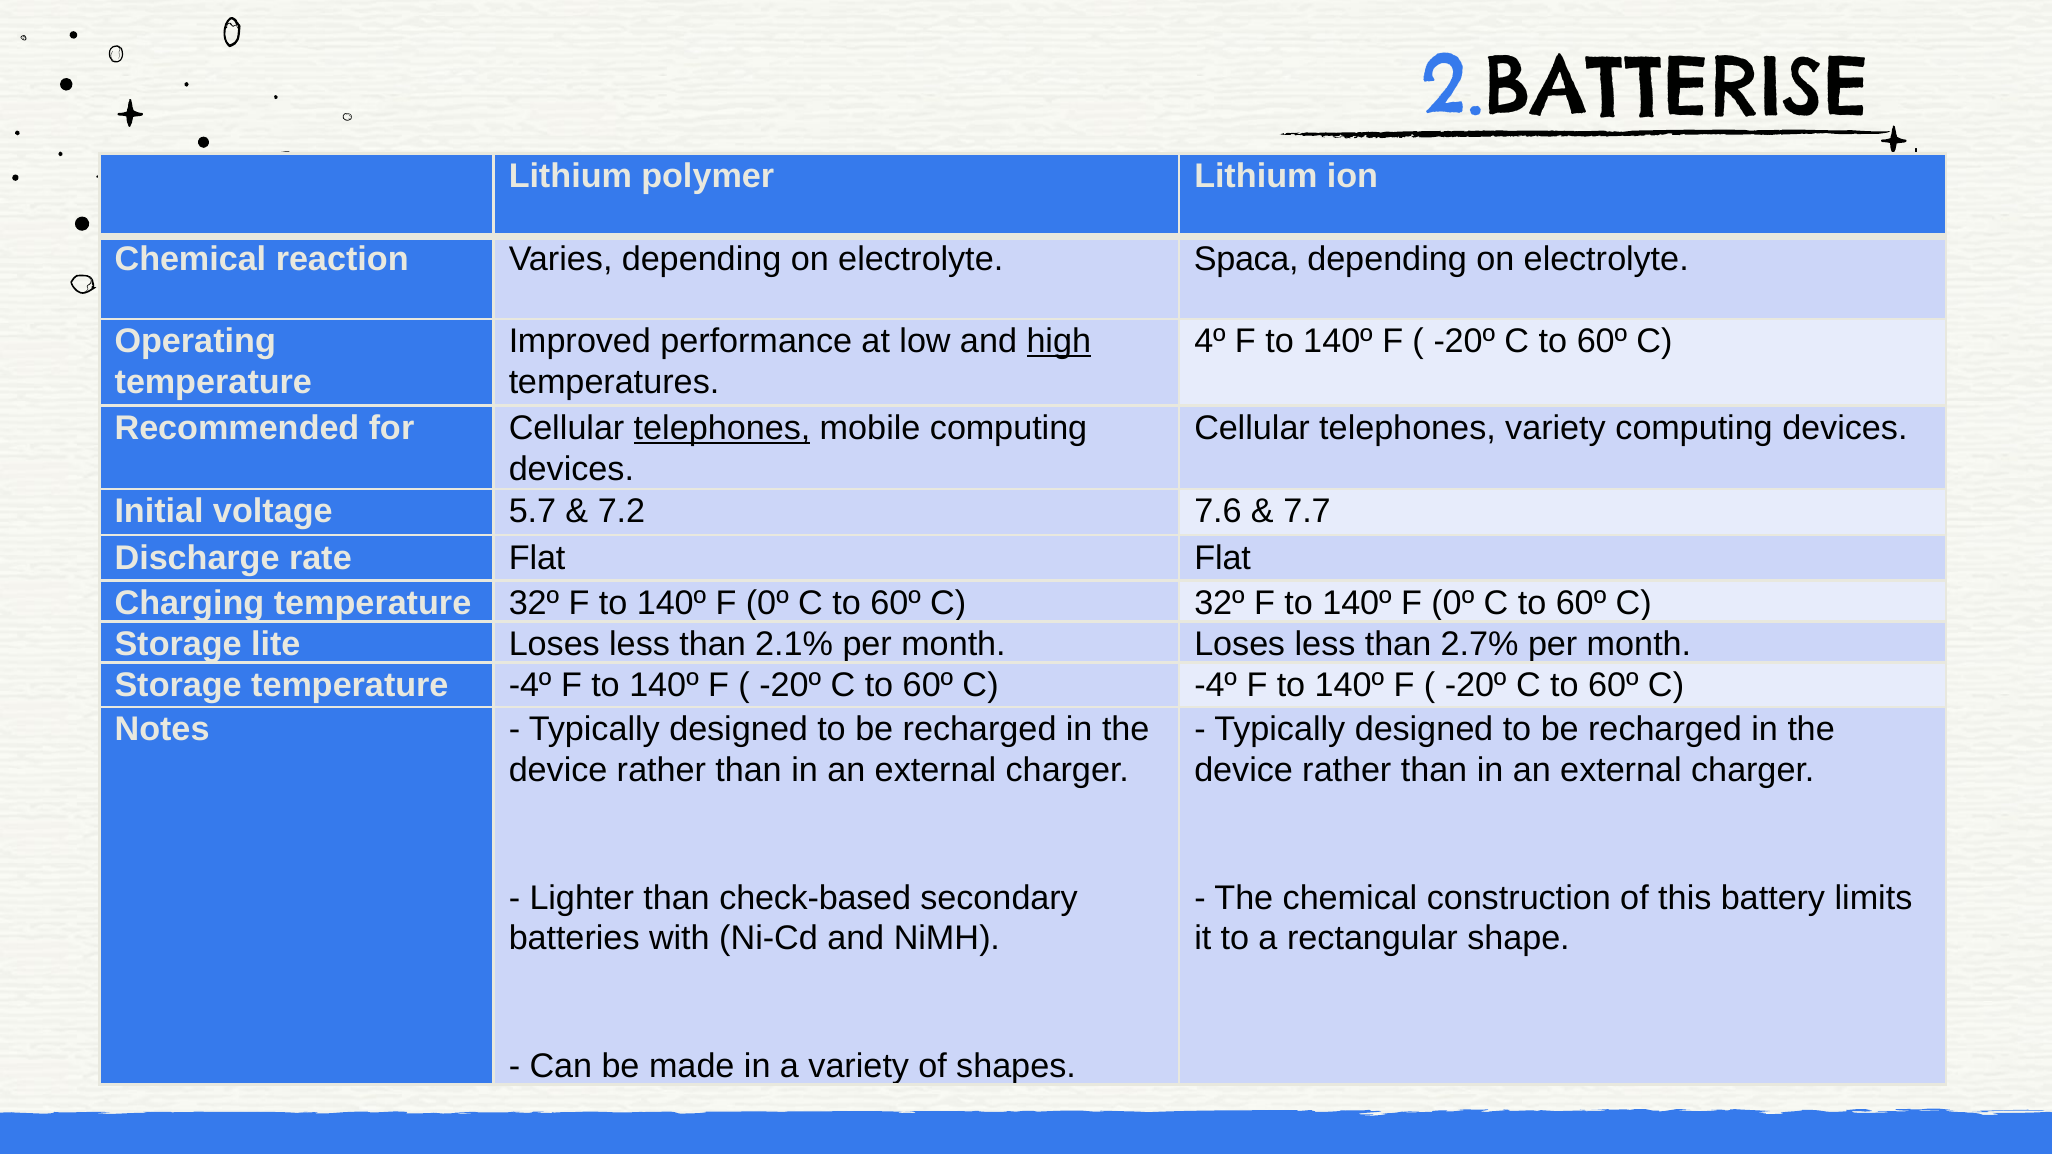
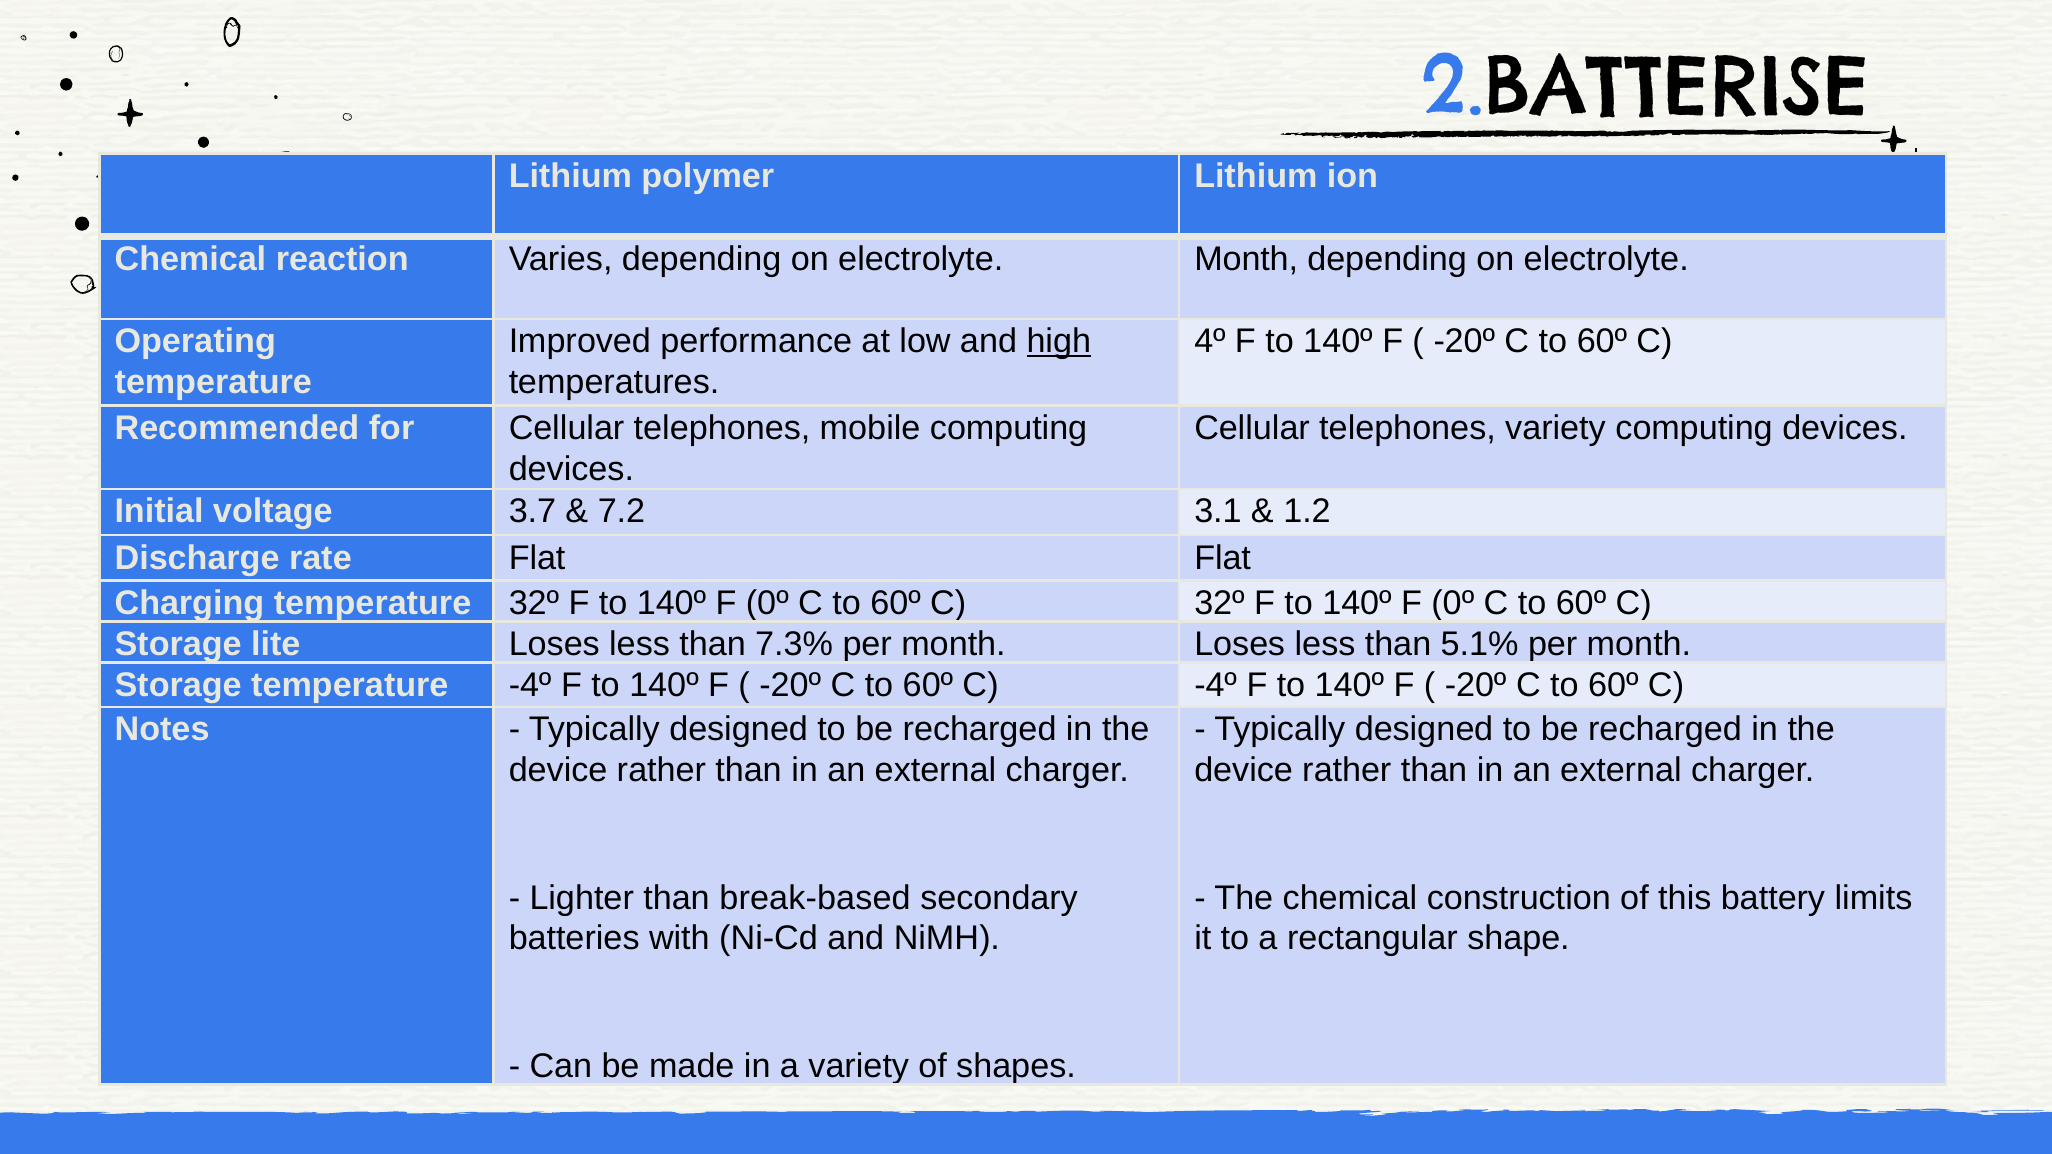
electrolyte Spaca: Spaca -> Month
telephones at (722, 428) underline: present -> none
5.7: 5.7 -> 3.7
7.6: 7.6 -> 3.1
7.7: 7.7 -> 1.2
2.1%: 2.1% -> 7.3%
2.7%: 2.7% -> 5.1%
check-based: check-based -> break-based
